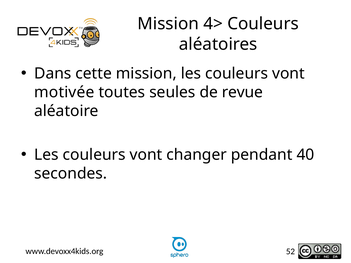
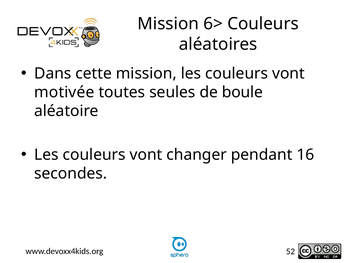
4>: 4> -> 6>
revue: revue -> boule
40: 40 -> 16
